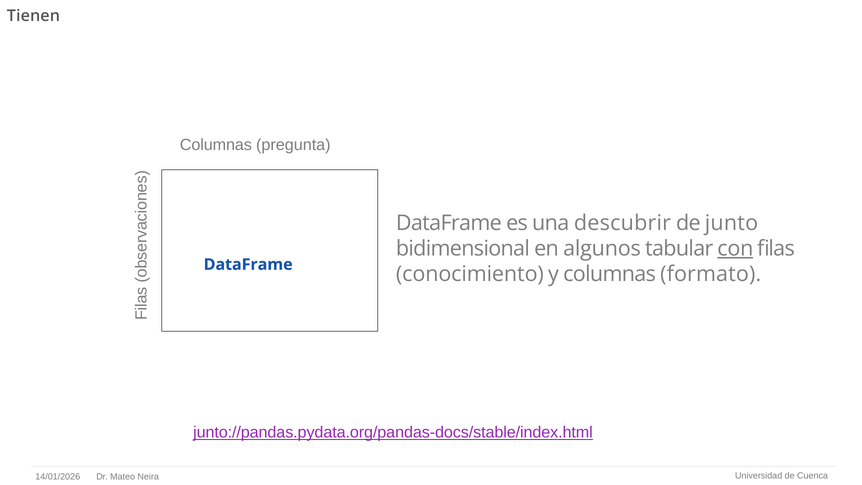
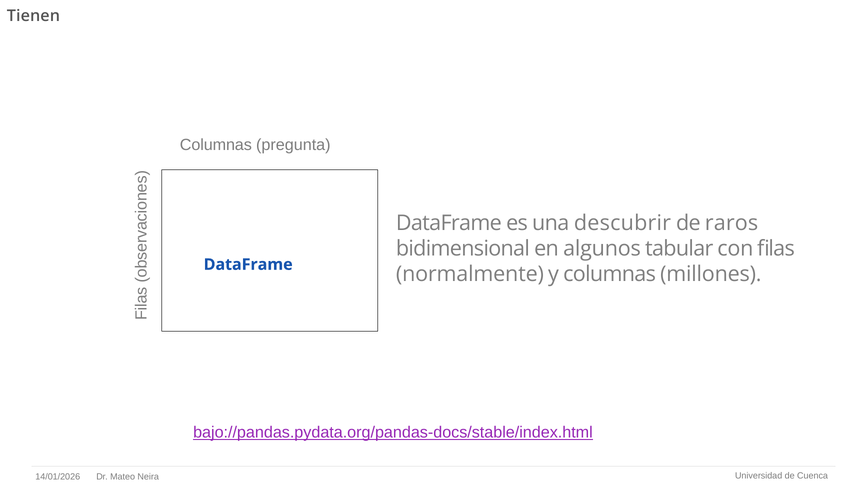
junto: junto -> raros
con underline: present -> none
conocimiento: conocimiento -> normalmente
formato: formato -> millones
junto://pandas.pydata.org/pandas-docs/stable/index.html: junto://pandas.pydata.org/pandas-docs/stable/index.html -> bajo://pandas.pydata.org/pandas-docs/stable/index.html
